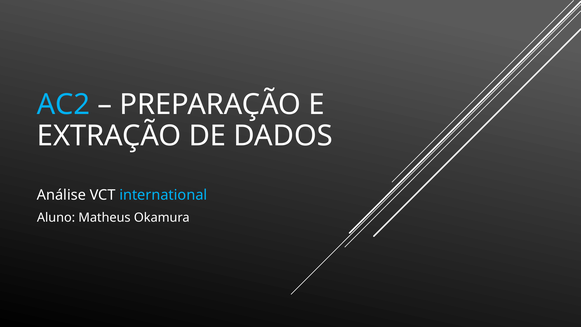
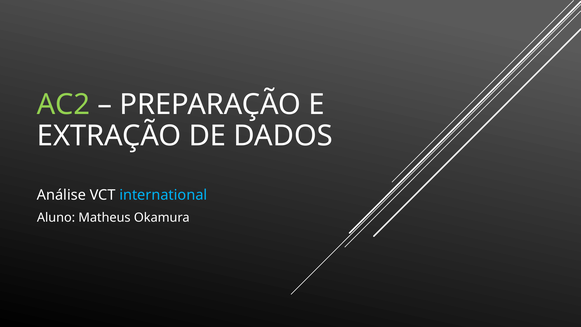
AC2 colour: light blue -> light green
